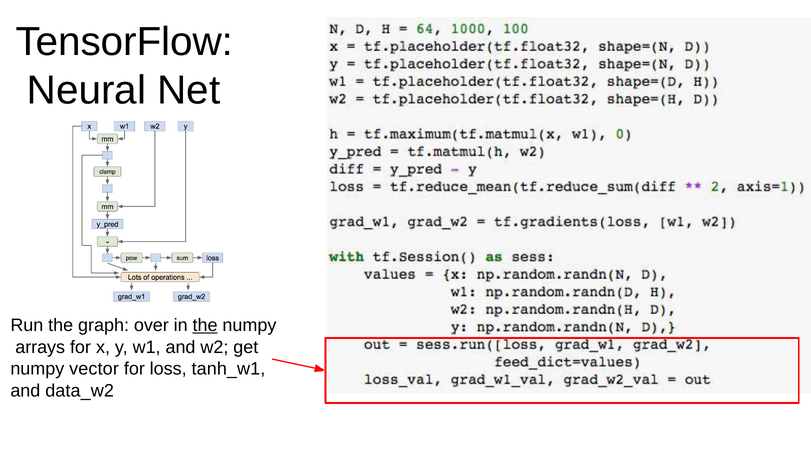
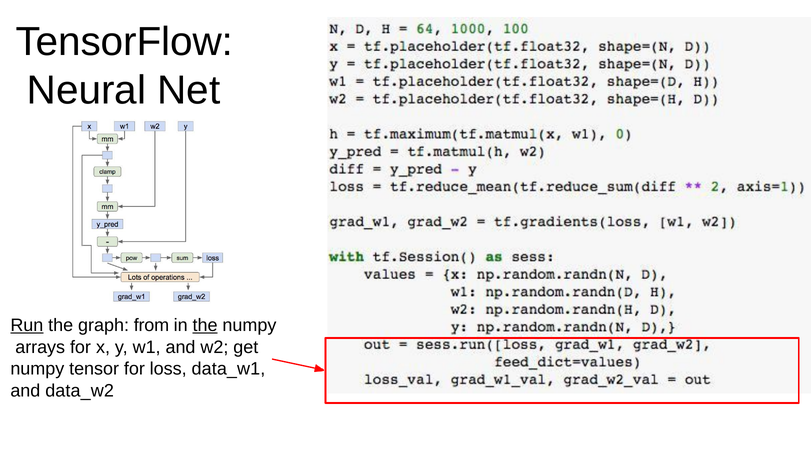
Run underline: none -> present
over: over -> from
vector: vector -> tensor
tanh_w1: tanh_w1 -> data_w1
